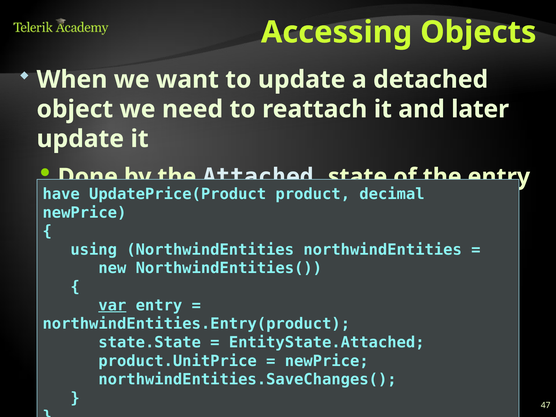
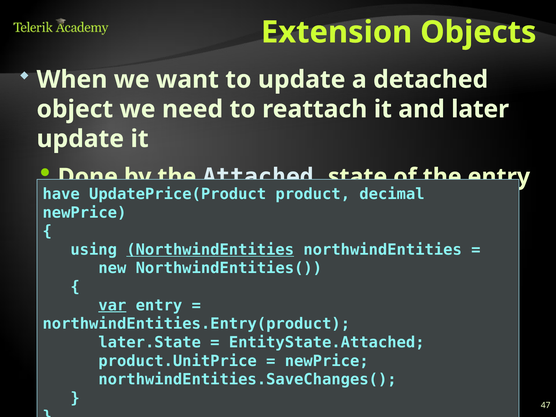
Accessing: Accessing -> Extension
NorthwindEntities at (210, 250) underline: none -> present
state.State: state.State -> later.State
